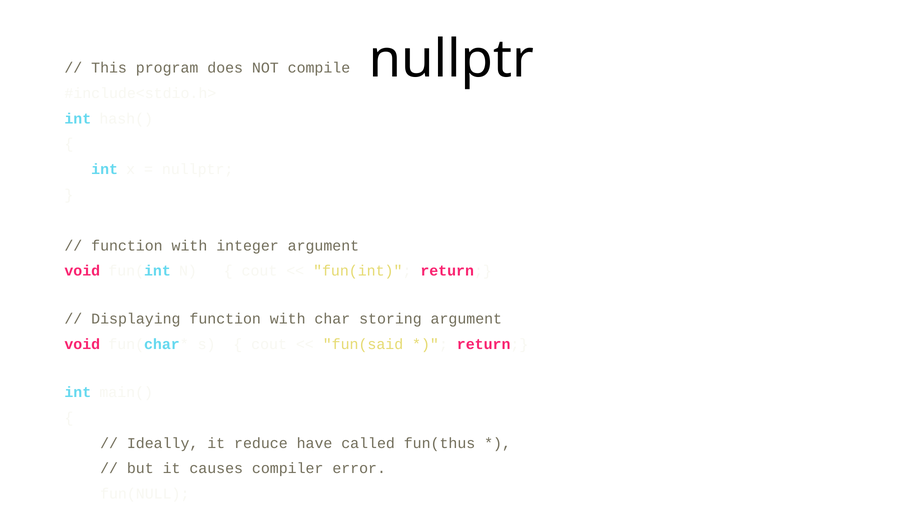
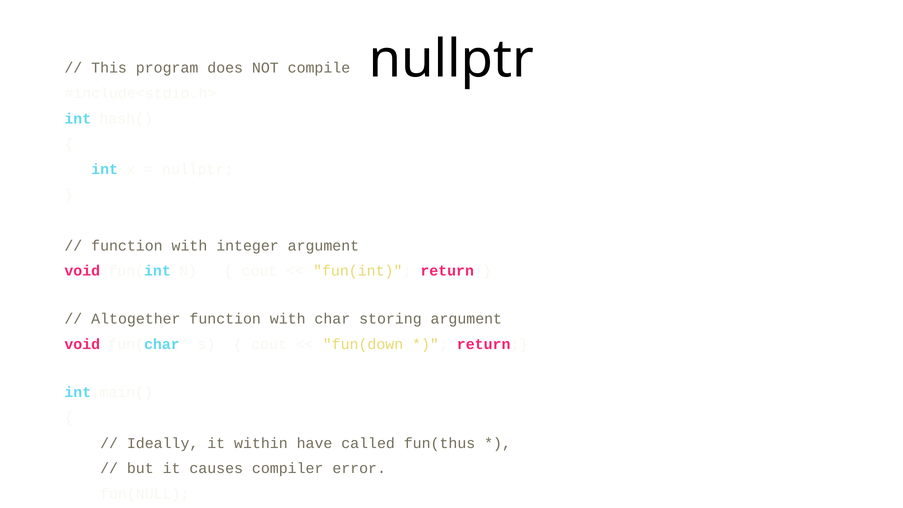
Displaying: Displaying -> Altogether
fun(said: fun(said -> fun(down
reduce: reduce -> within
